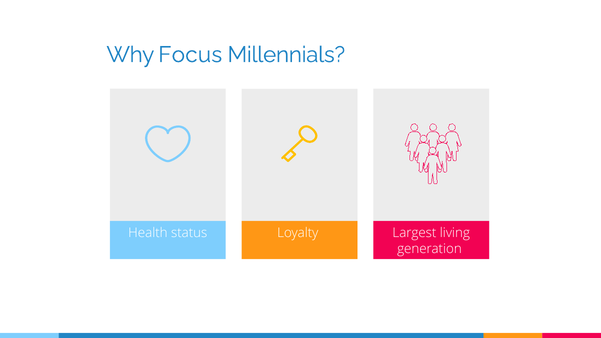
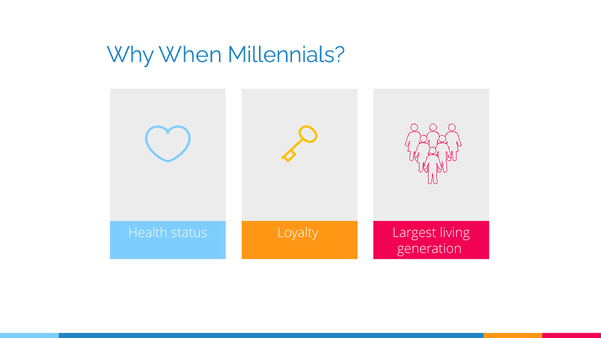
Focus: Focus -> When
